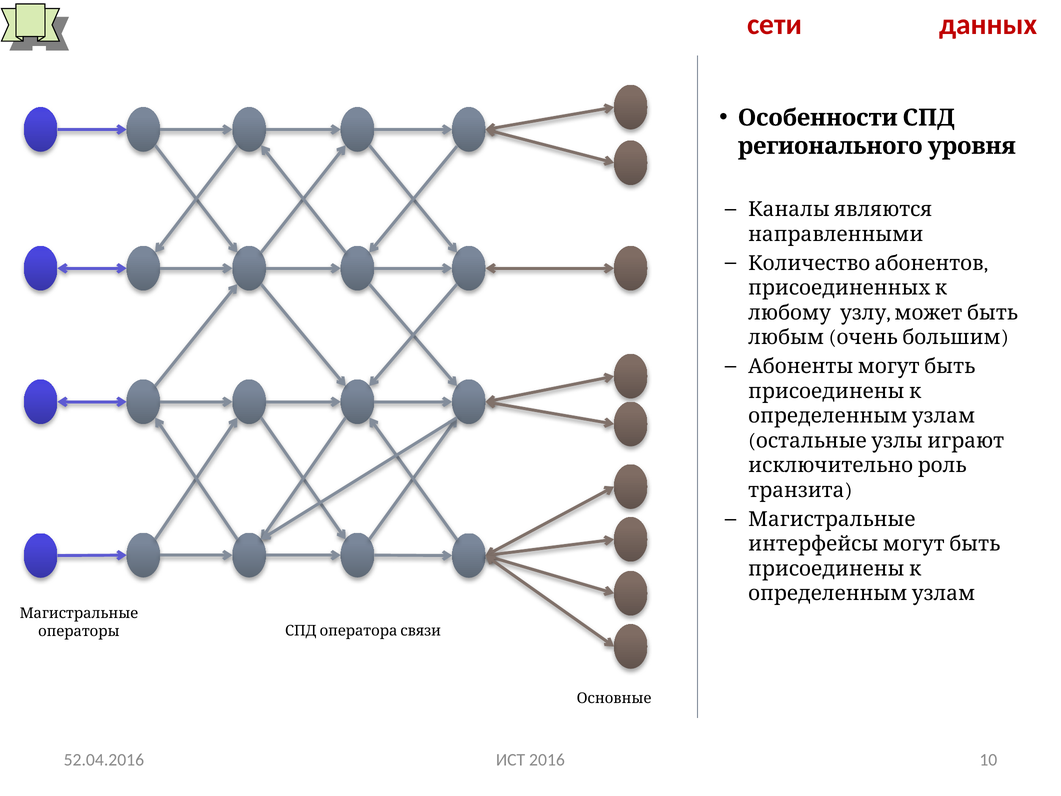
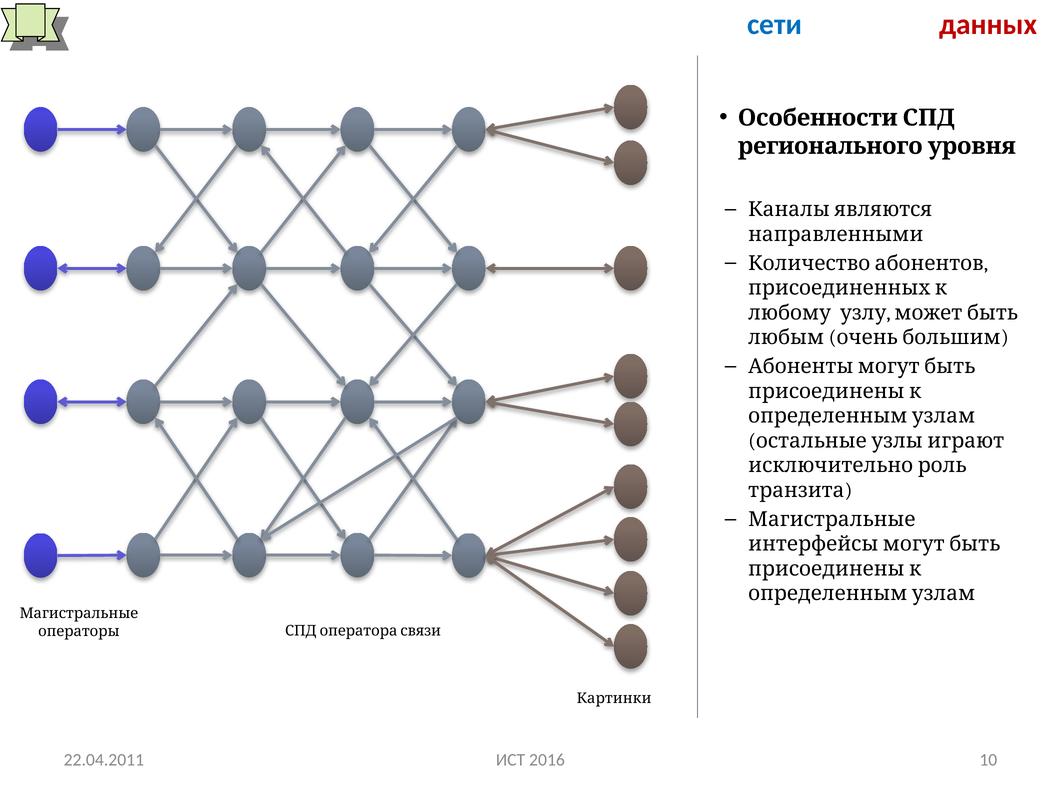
сети colour: red -> blue
Основные: Основные -> Картинки
52.04.2016: 52.04.2016 -> 22.04.2011
